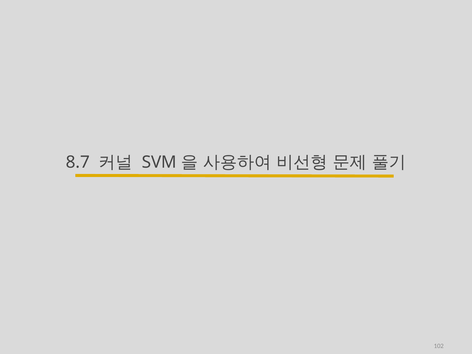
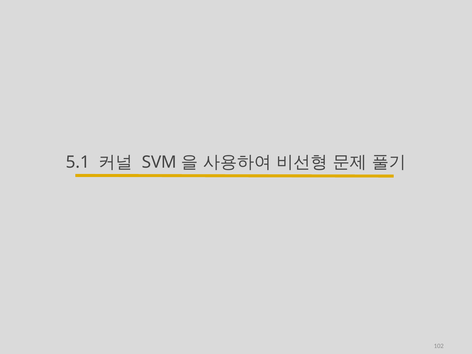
8.7: 8.7 -> 5.1
